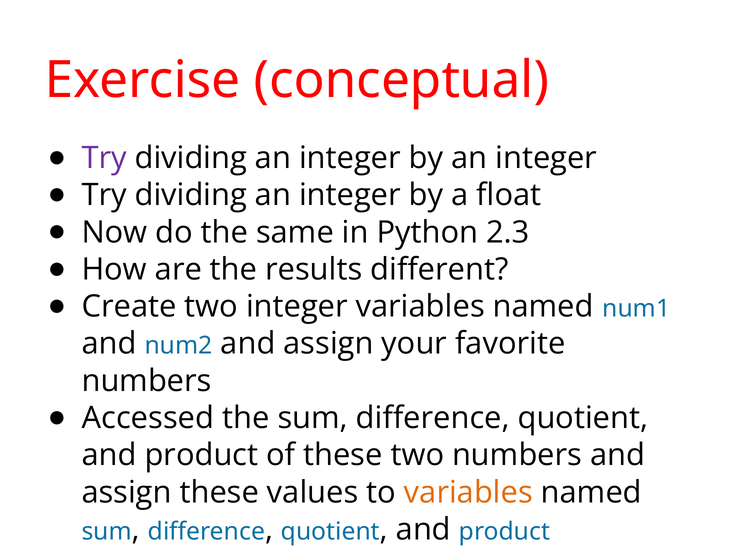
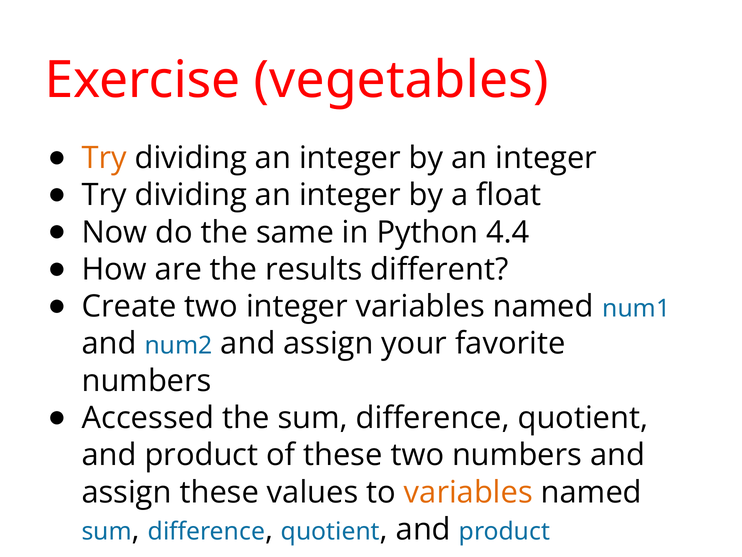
conceptual: conceptual -> vegetables
Try at (104, 158) colour: purple -> orange
2.3: 2.3 -> 4.4
